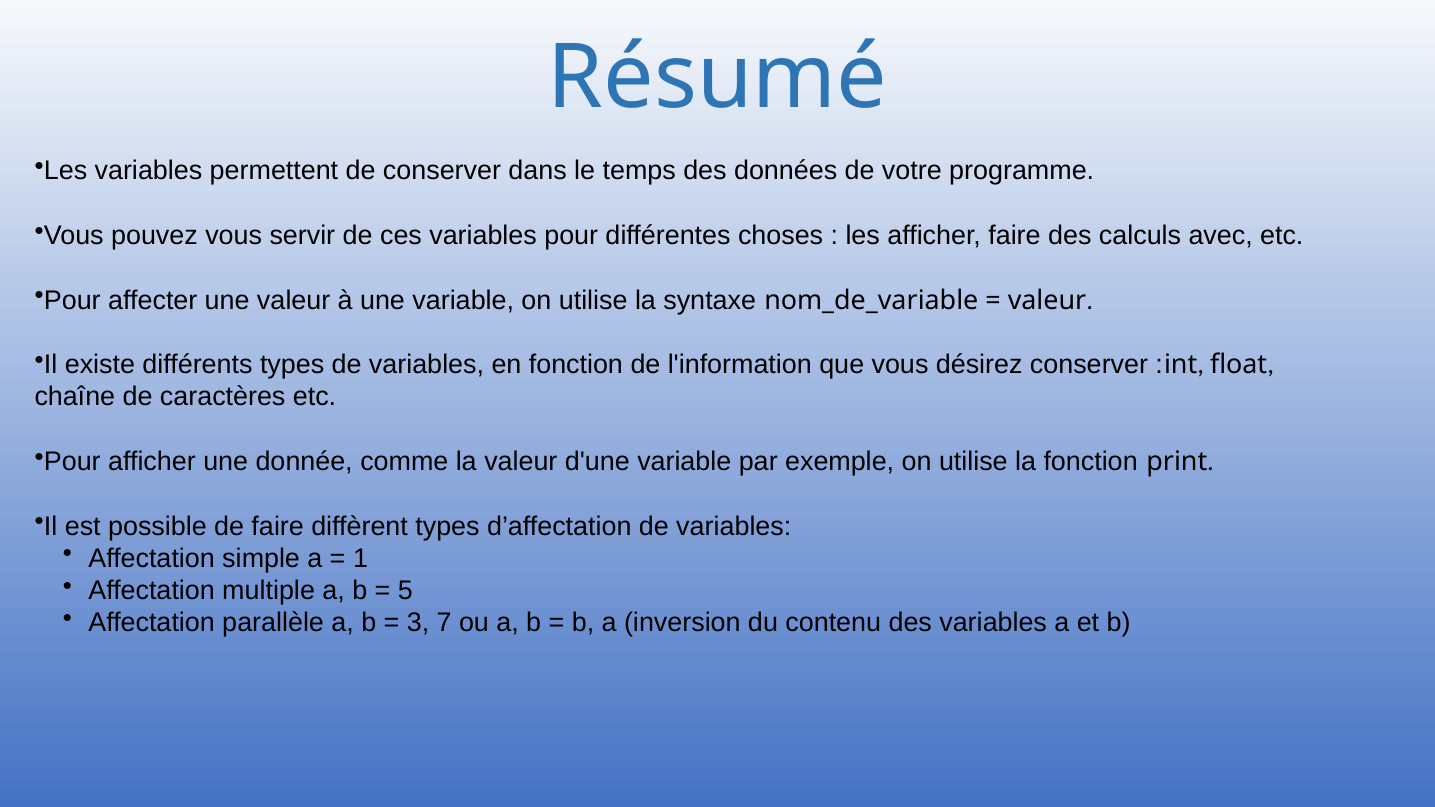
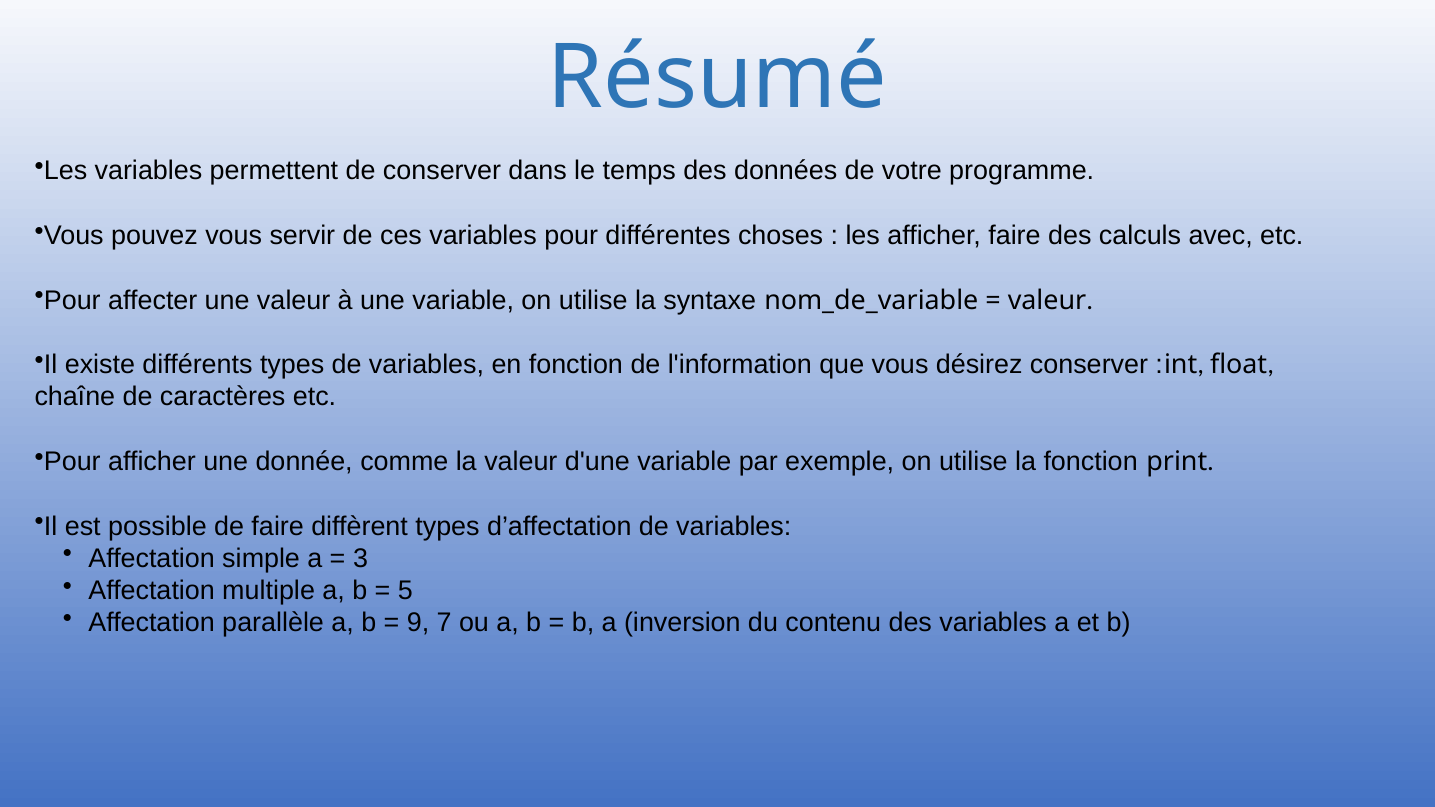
1: 1 -> 3
3: 3 -> 9
